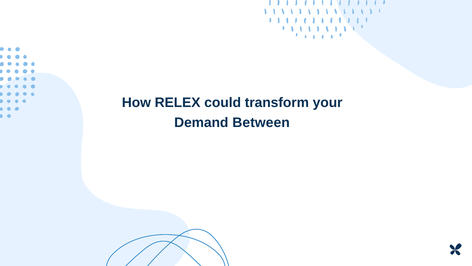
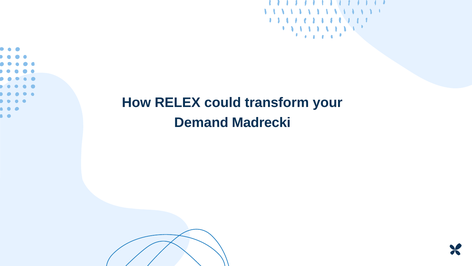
Between: Between -> Madrecki
